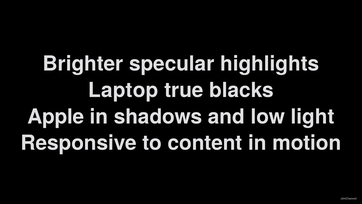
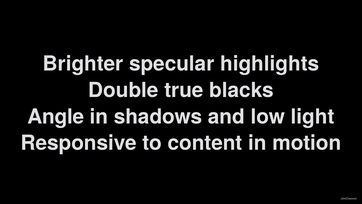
Laptop: Laptop -> Double
Apple: Apple -> Angle
